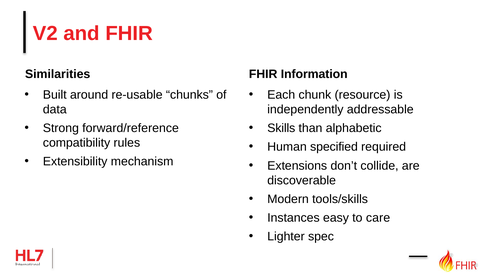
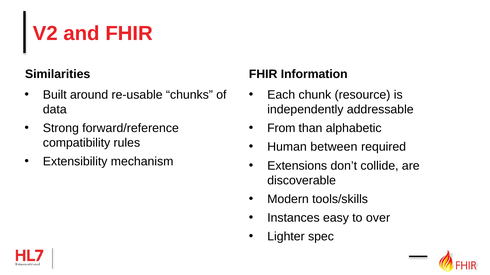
Skills: Skills -> From
specified: specified -> between
care: care -> over
